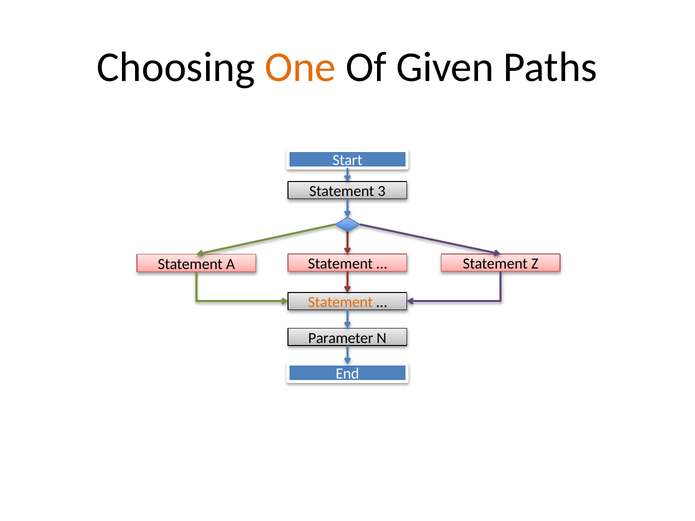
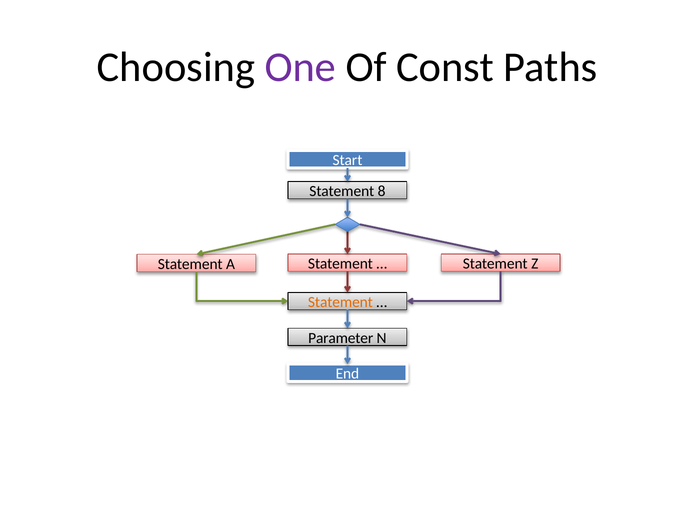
One colour: orange -> purple
Given: Given -> Const
3: 3 -> 8
